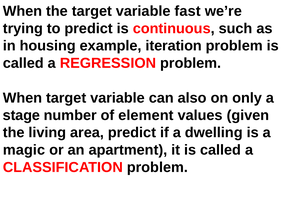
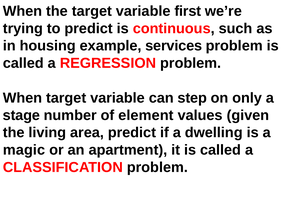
fast: fast -> first
iteration: iteration -> services
also: also -> step
